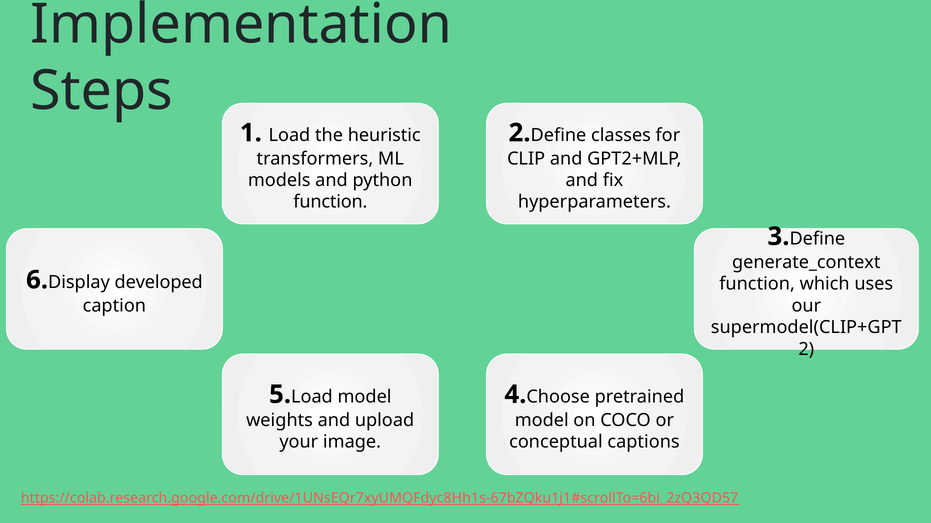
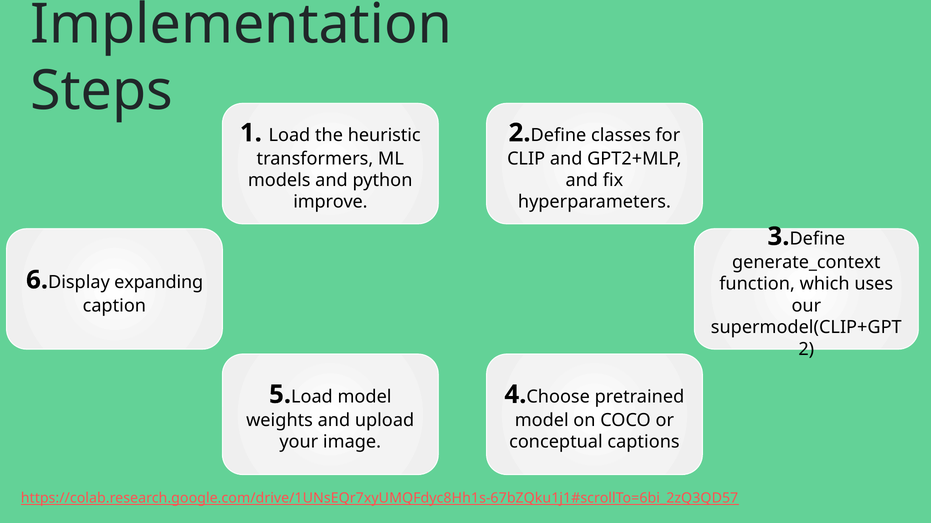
function at (330, 202): function -> improve
developed: developed -> expanding
